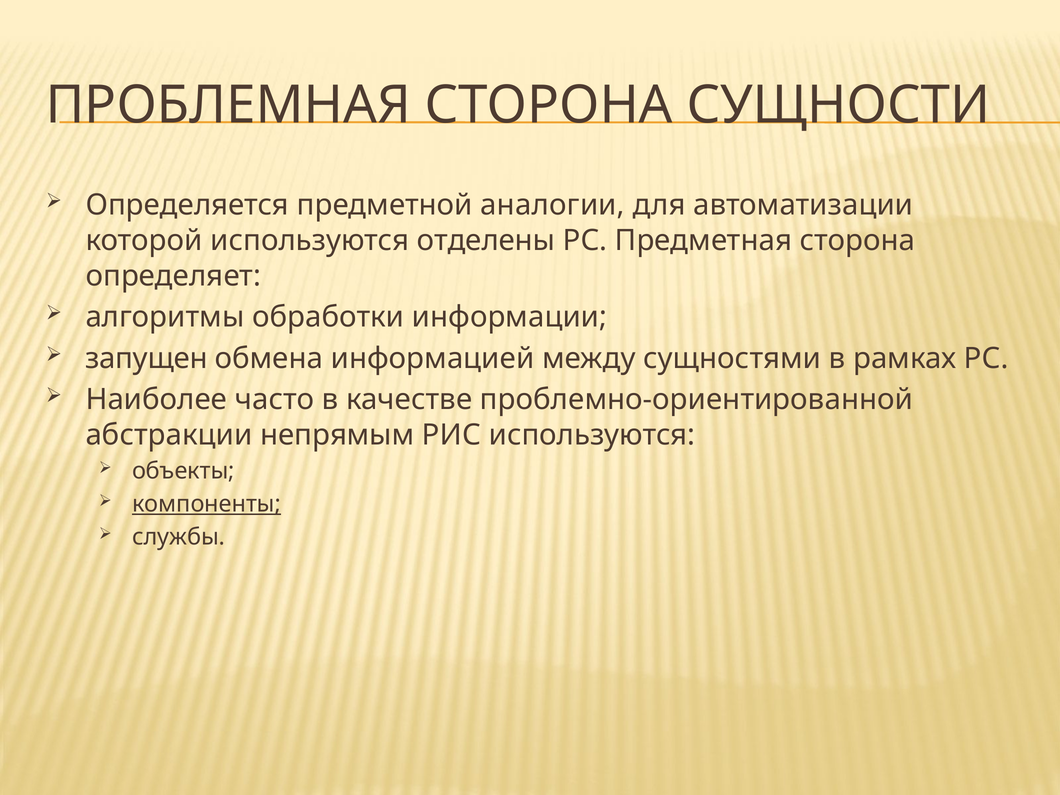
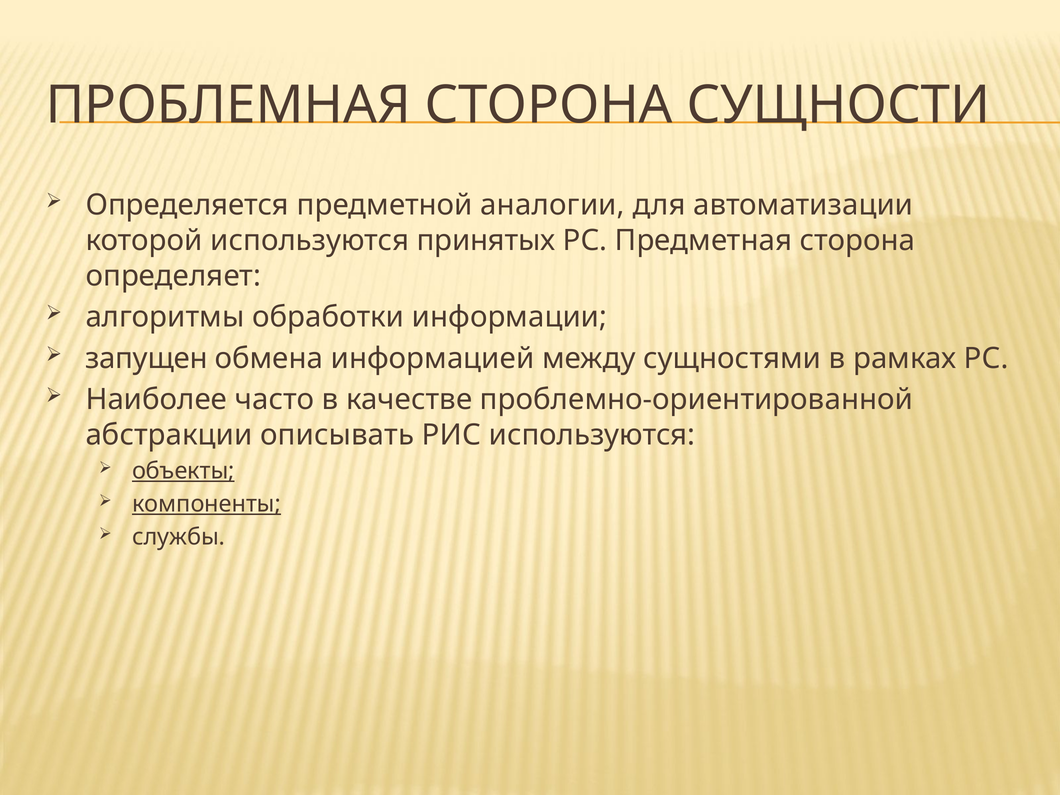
отделены: отделены -> принятых
непрямым: непрямым -> описывать
объекты underline: none -> present
